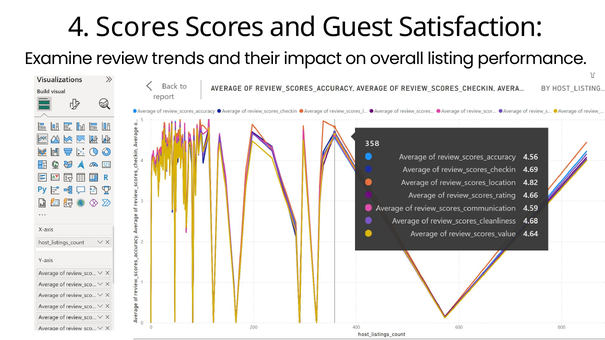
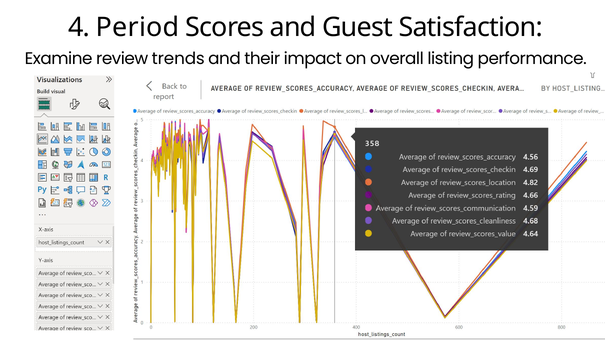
4 Scores: Scores -> Period
